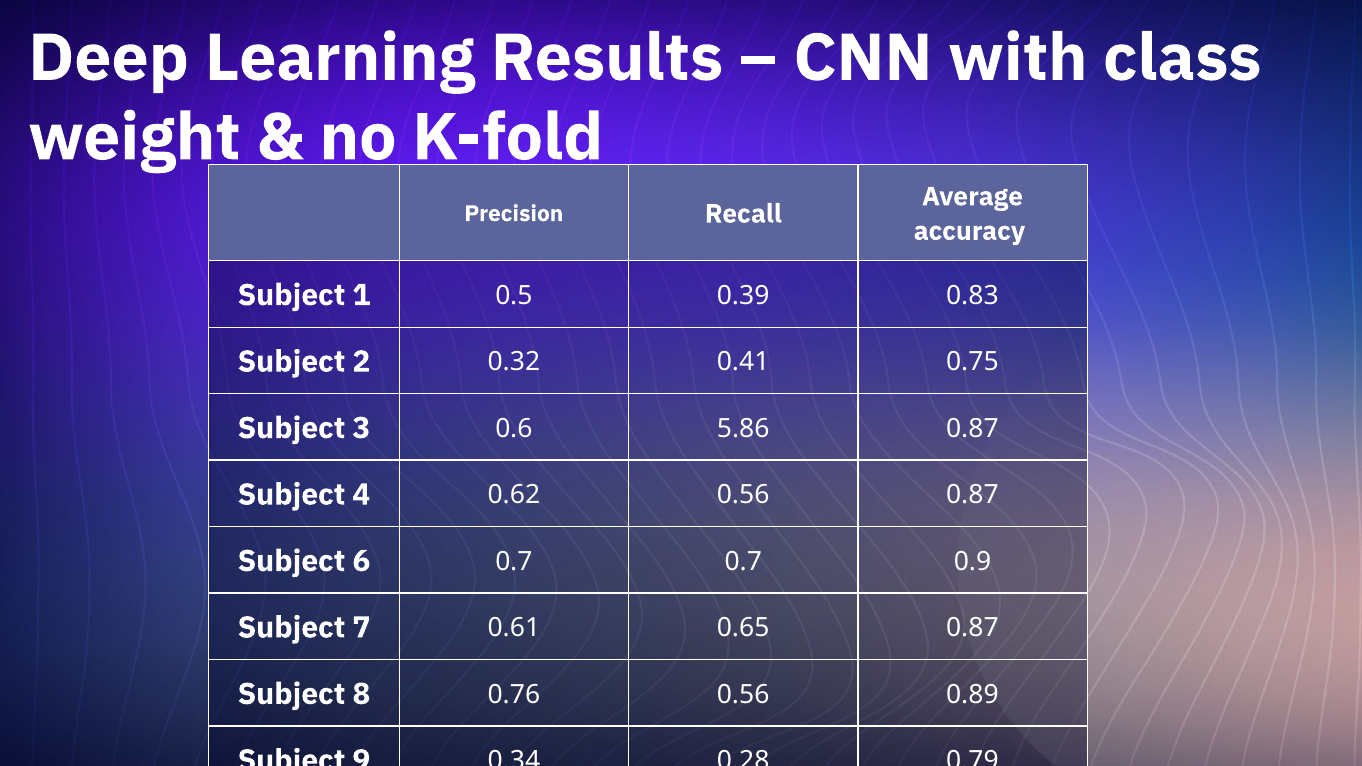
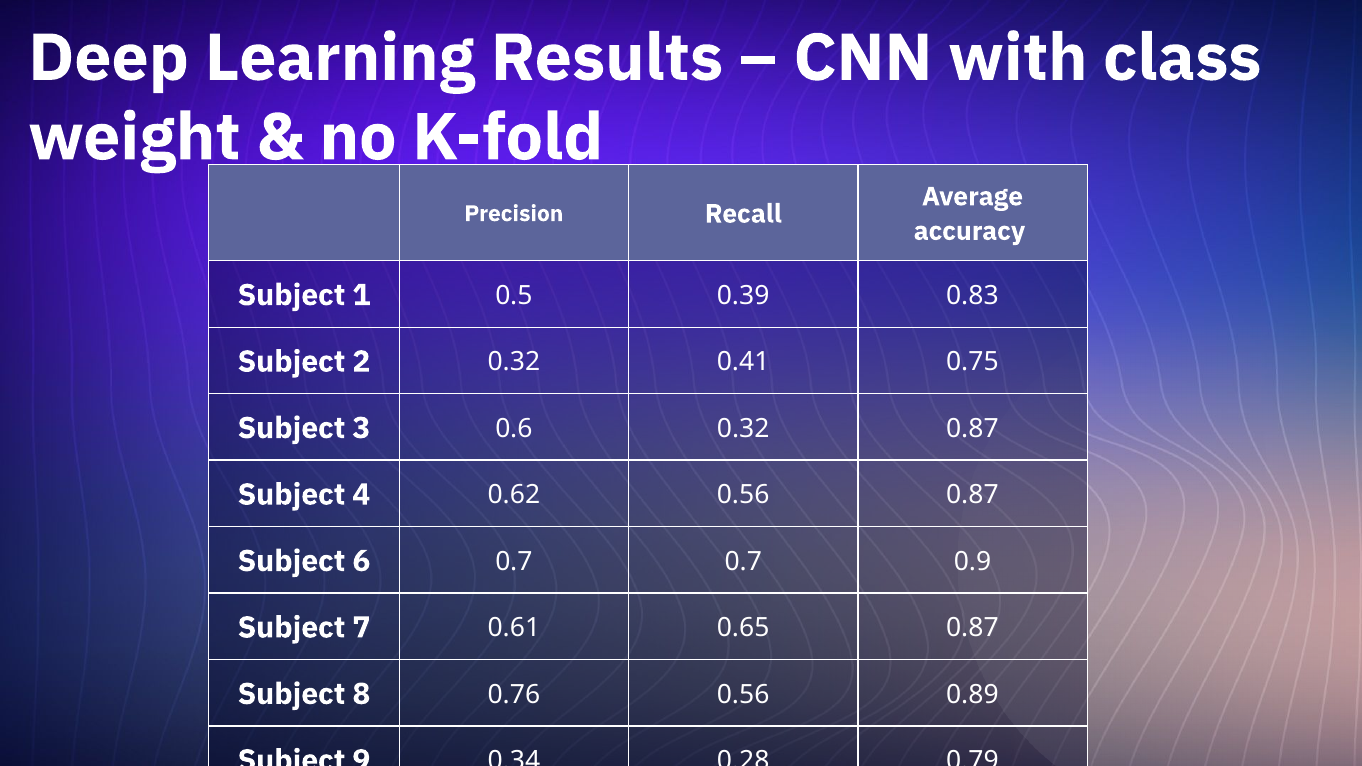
0.6 5.86: 5.86 -> 0.32
